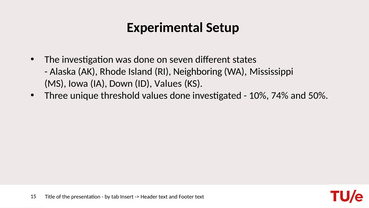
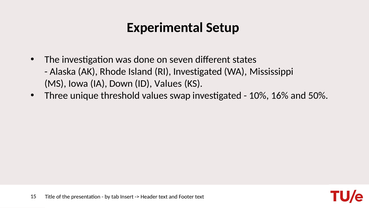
RI Neighboring: Neighboring -> Investigated
values done: done -> swap
74%: 74% -> 16%
